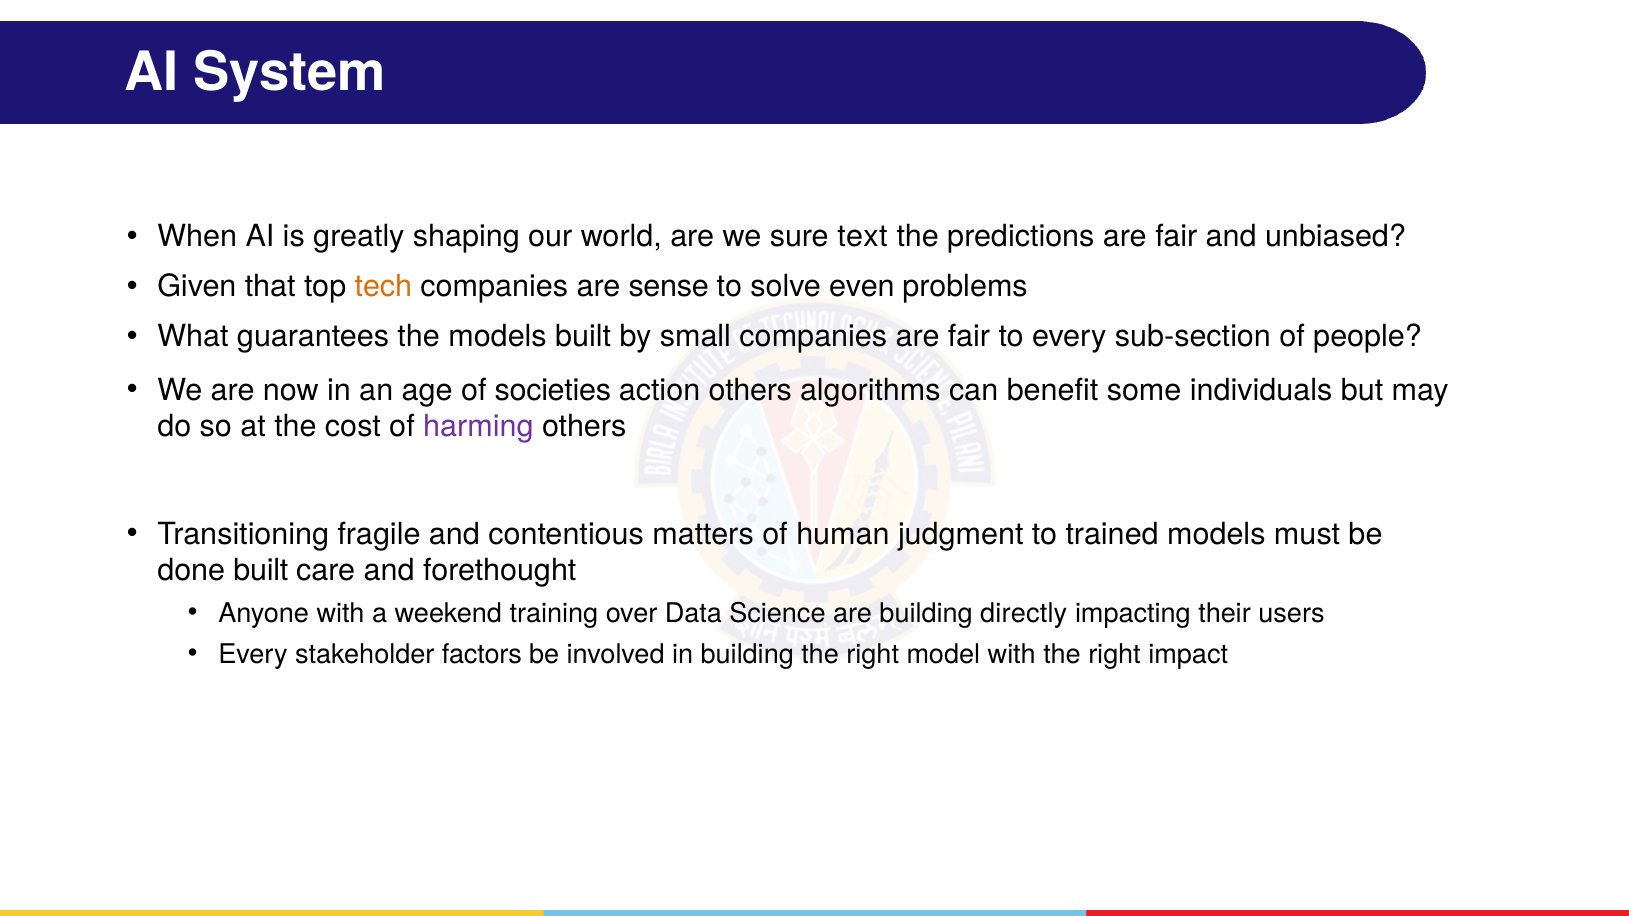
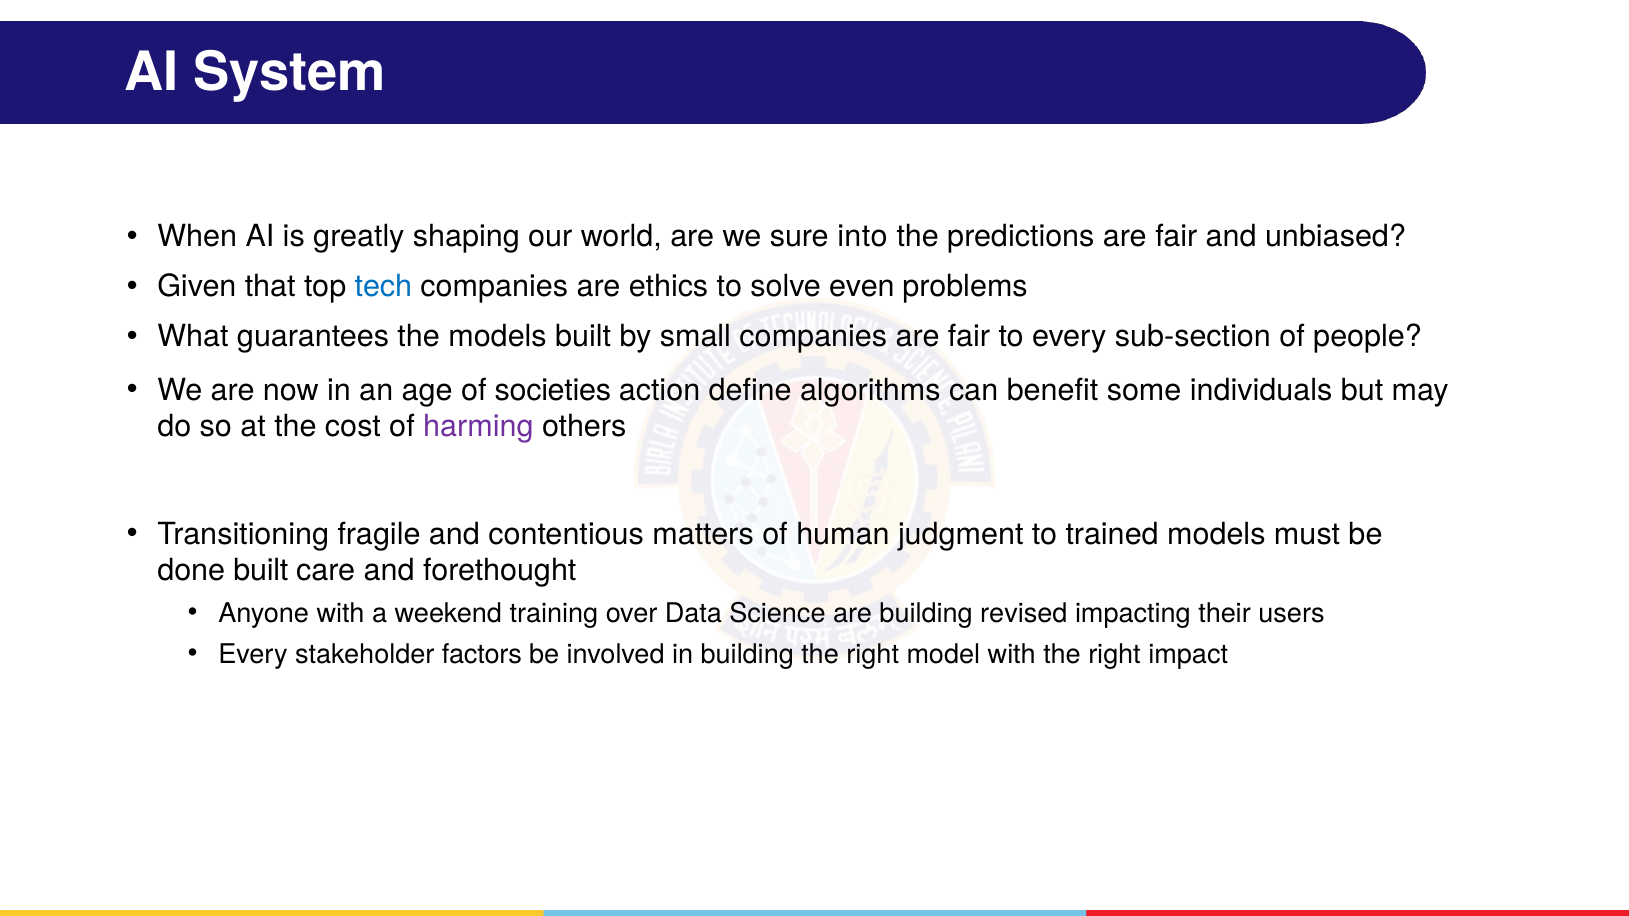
text: text -> into
tech colour: orange -> blue
sense: sense -> ethics
action others: others -> define
directly: directly -> revised
